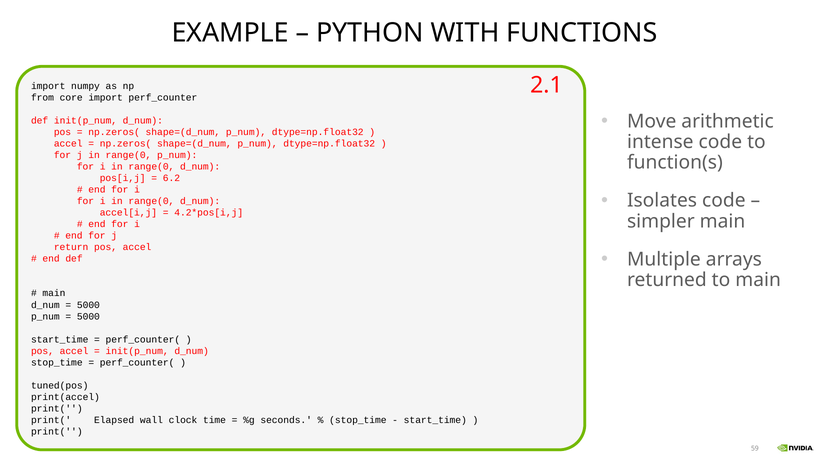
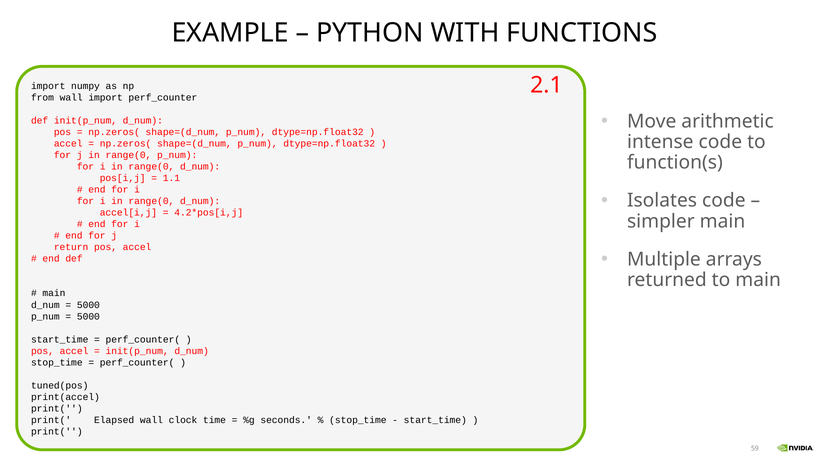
from core: core -> wall
6.2: 6.2 -> 1.1
